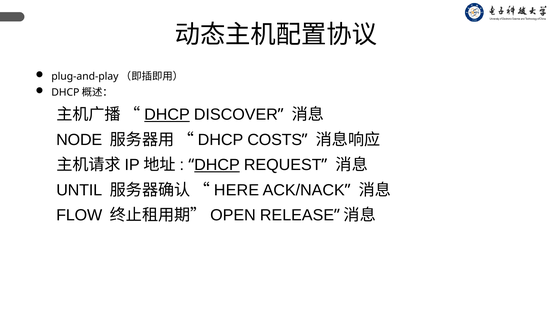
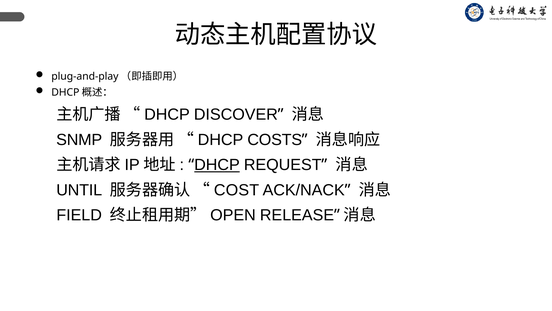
DHCP at (167, 114) underline: present -> none
NODE: NODE -> SNMP
HERE: HERE -> COST
FLOW: FLOW -> FIELD
